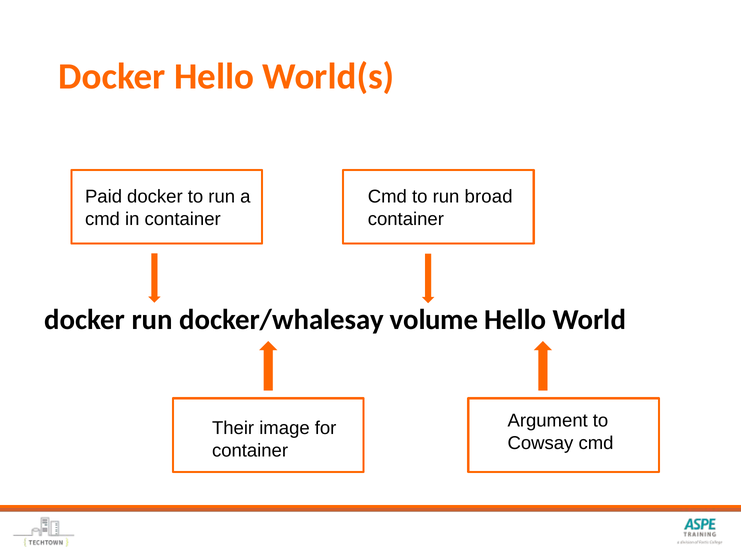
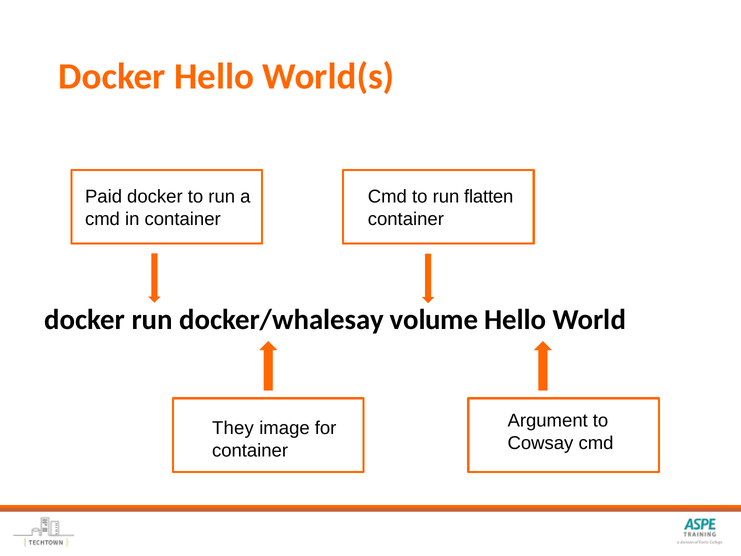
broad: broad -> flatten
Their: Their -> They
